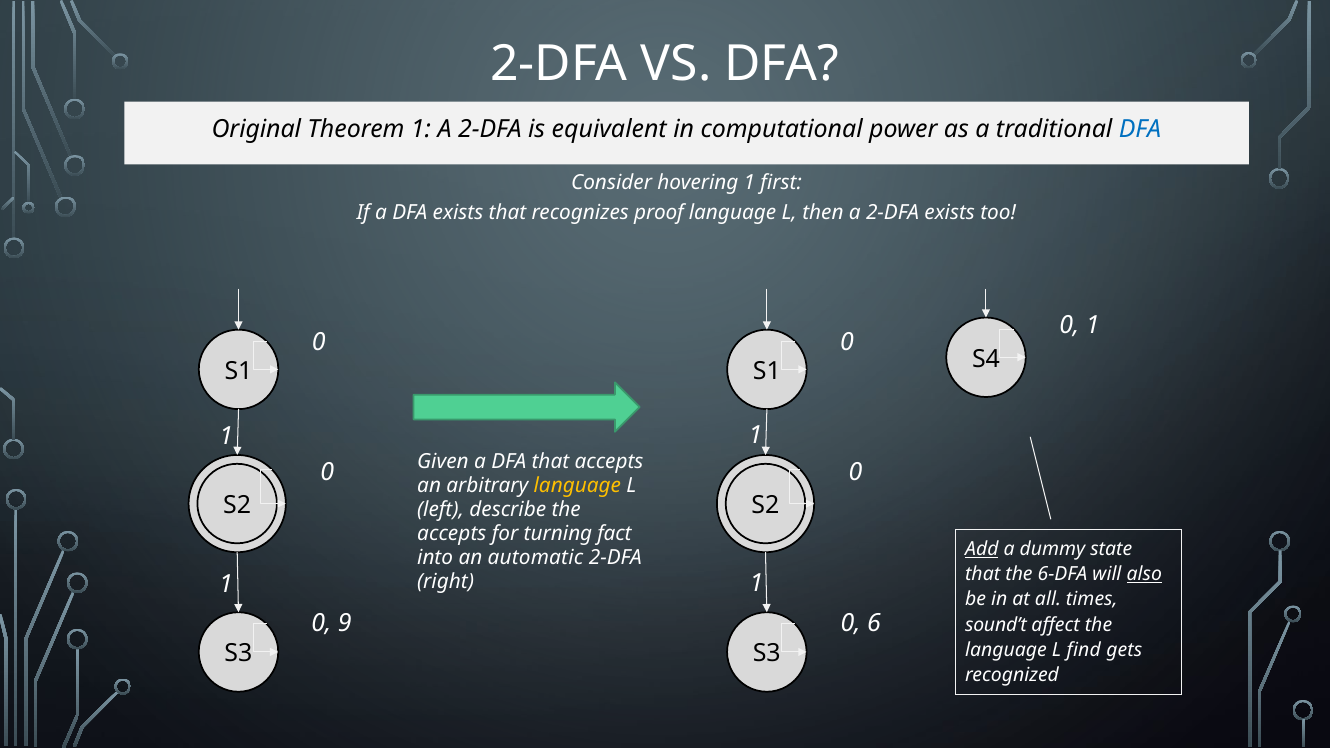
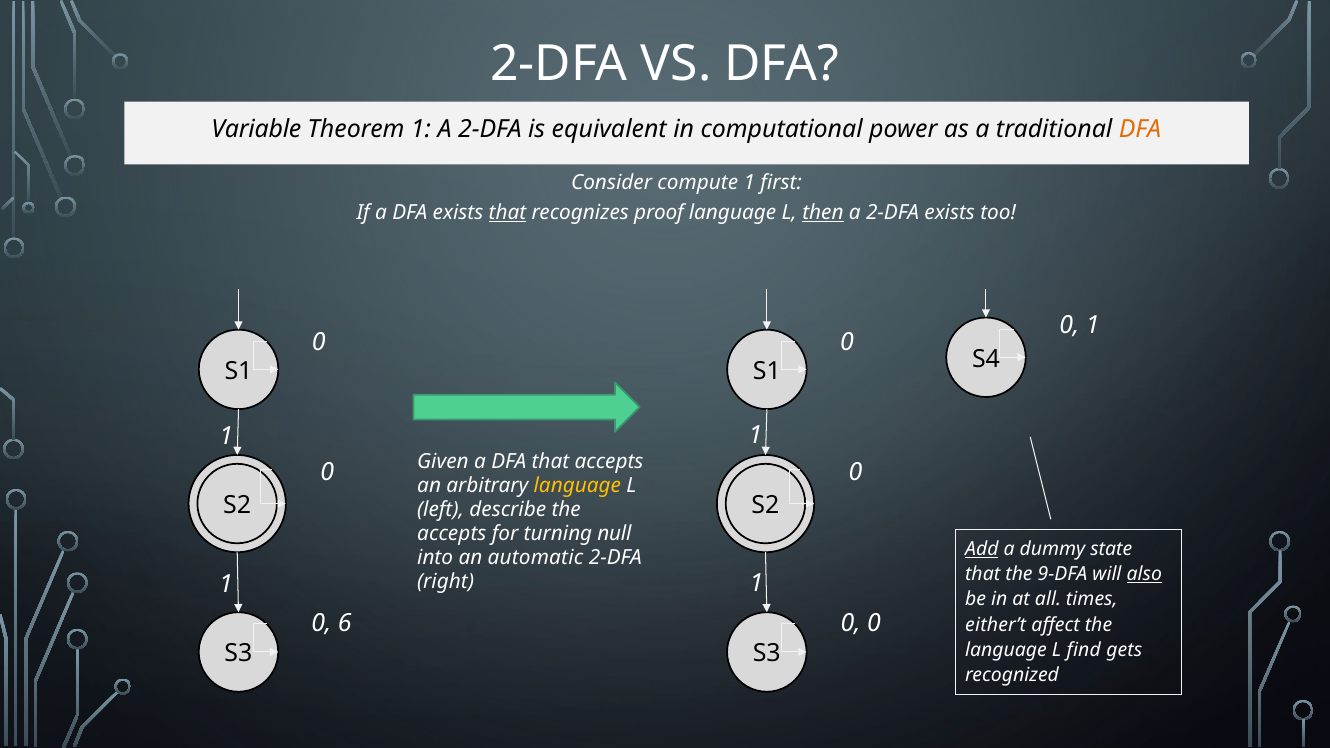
Original: Original -> Variable
DFA at (1140, 129) colour: blue -> orange
hovering: hovering -> compute
that at (507, 212) underline: none -> present
then underline: none -> present
fact: fact -> null
6-DFA: 6-DFA -> 9-DFA
9: 9 -> 6
6 at (874, 624): 6 -> 0
sound’t: sound’t -> either’t
